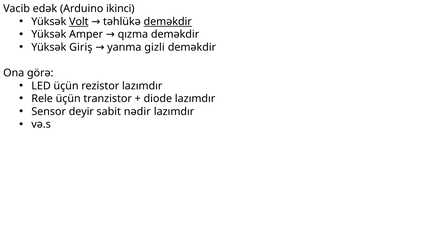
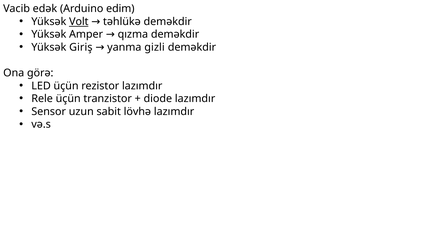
ikinci: ikinci -> edim
deməkdir at (168, 22) underline: present -> none
deyir: deyir -> uzun
nədir: nədir -> lövhə
